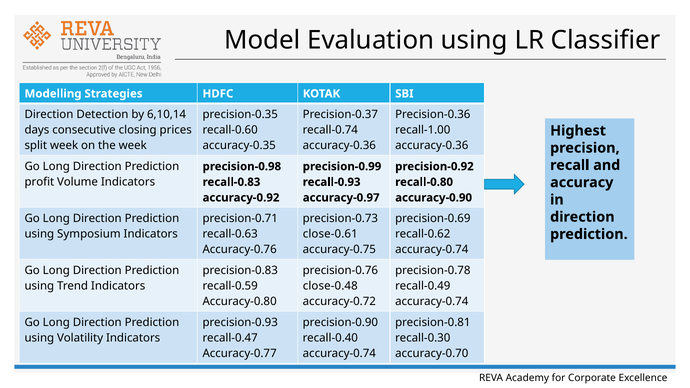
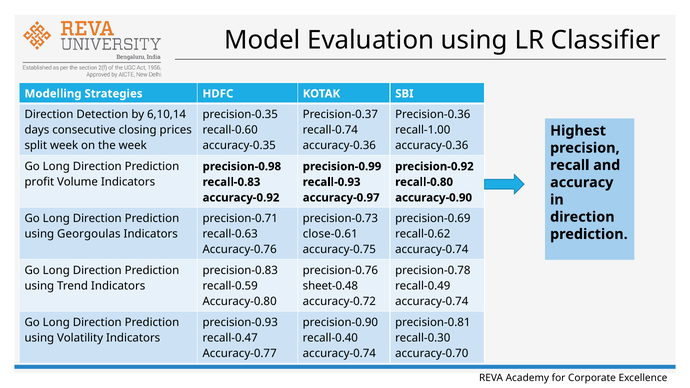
Symposium: Symposium -> Georgoulas
close-0.48: close-0.48 -> sheet-0.48
